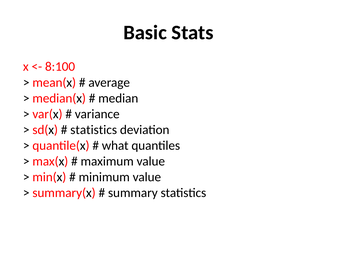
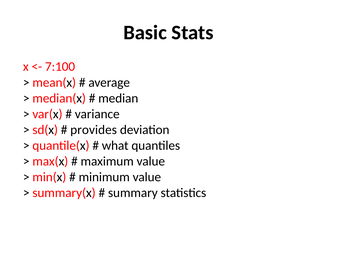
8:100: 8:100 -> 7:100
statistics at (94, 130): statistics -> provides
